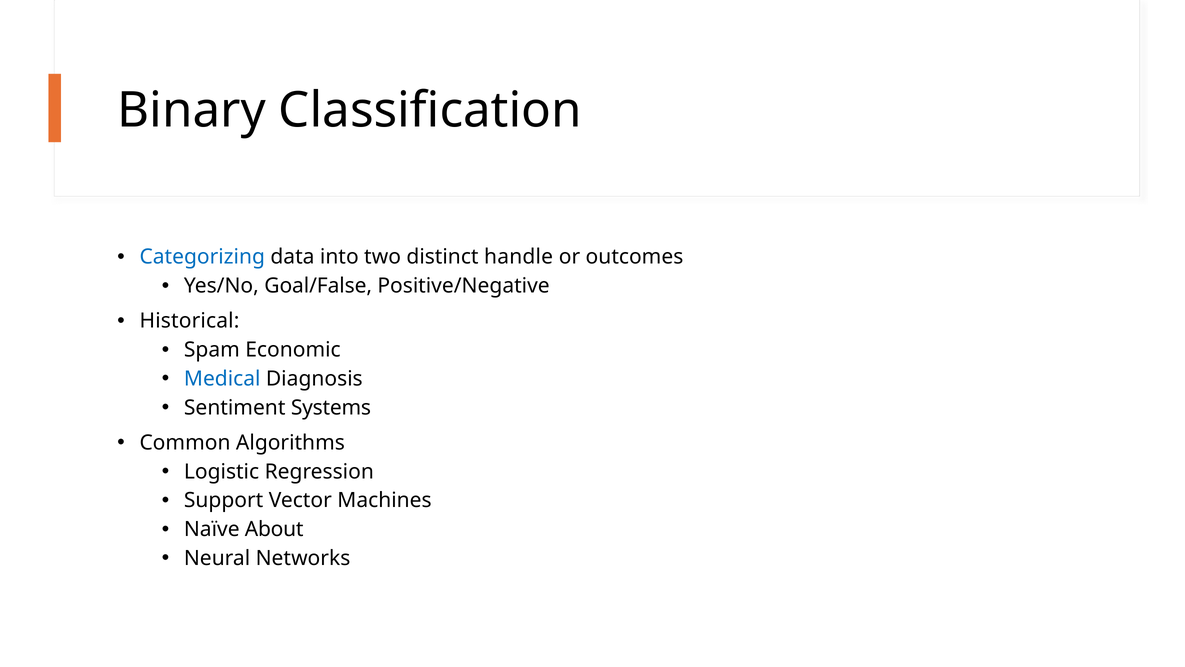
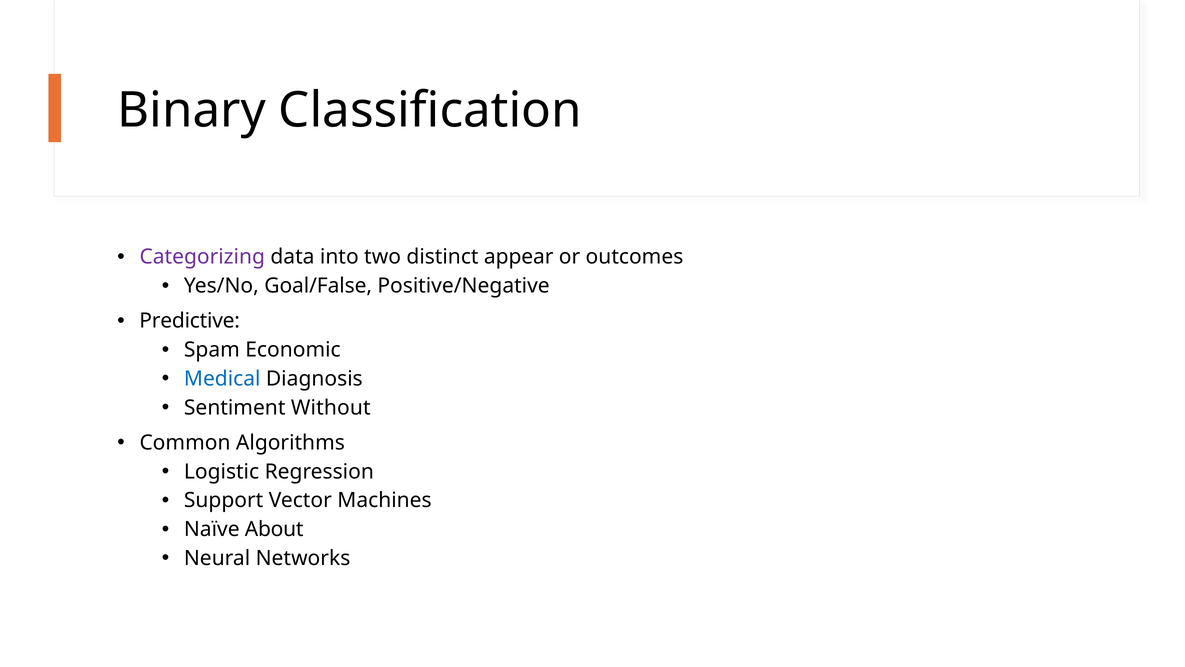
Categorizing colour: blue -> purple
handle: handle -> appear
Historical: Historical -> Predictive
Systems: Systems -> Without
